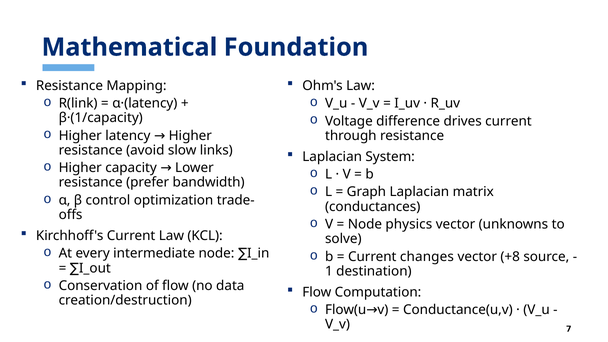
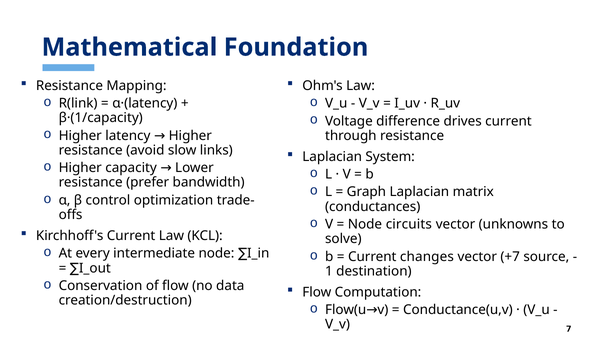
physics: physics -> circuits
+8: +8 -> +7
